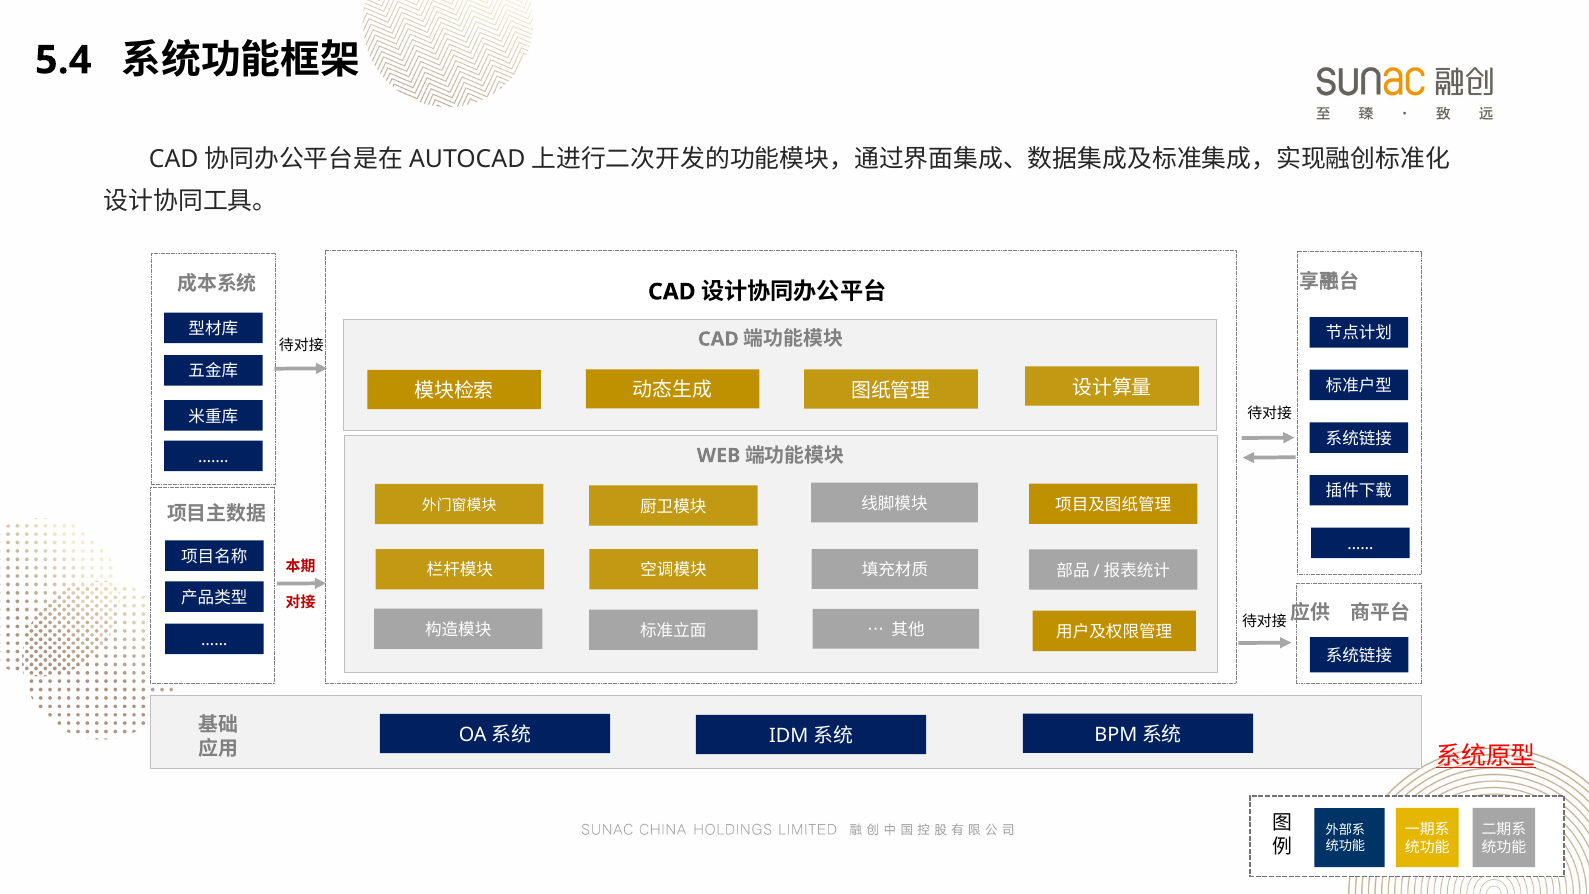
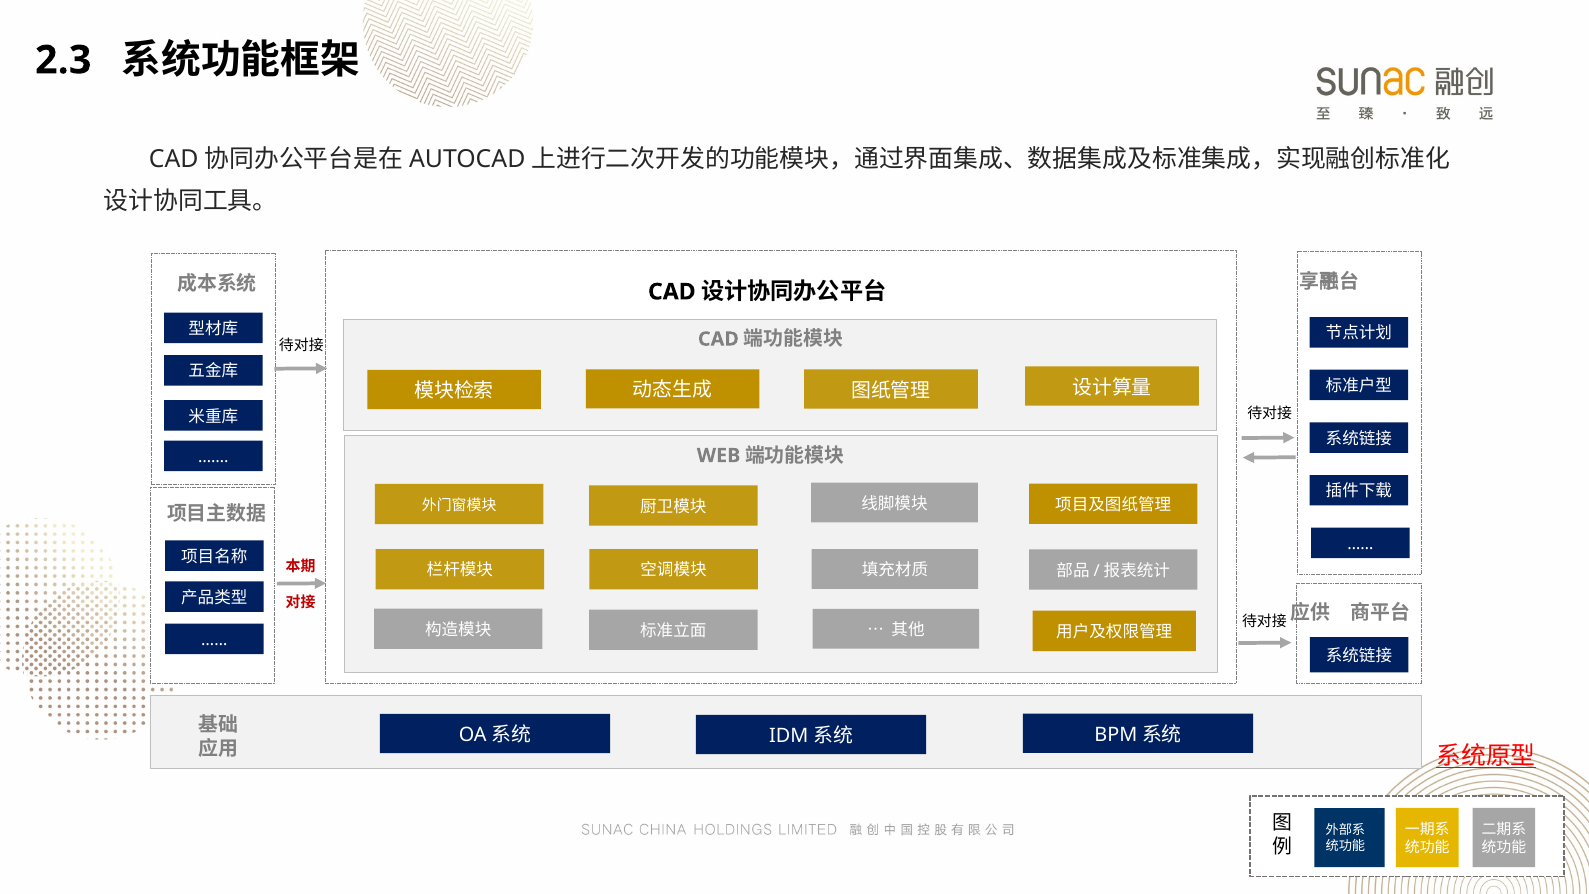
5.4: 5.4 -> 2.3
